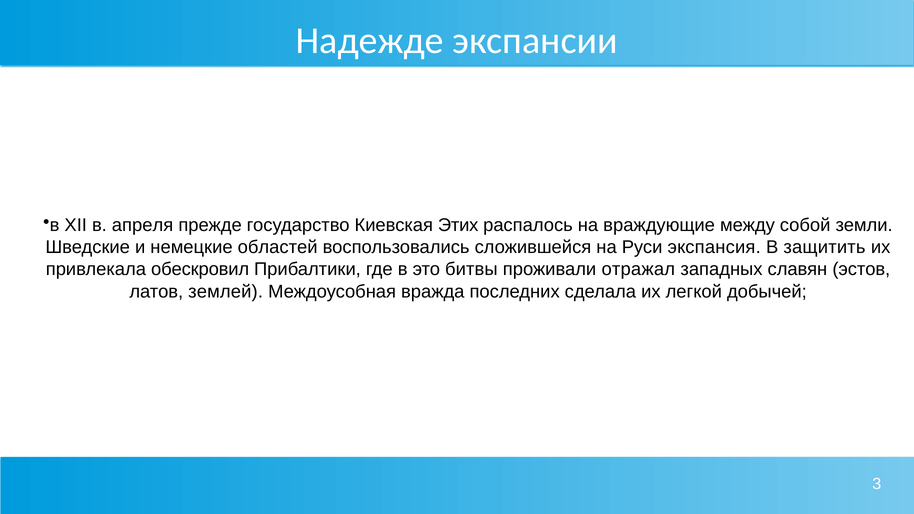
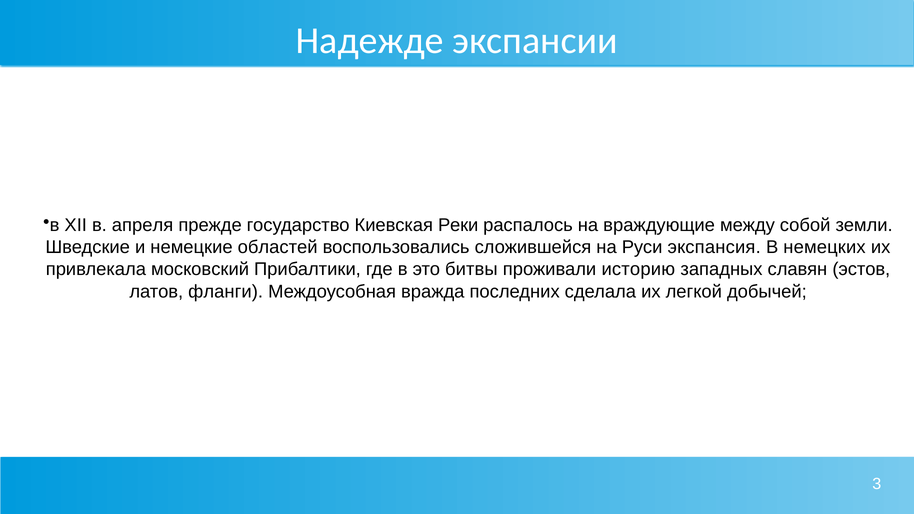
Этих: Этих -> Реки
защитить: защитить -> немецких
обескровил: обескровил -> московский
отражал: отражал -> историю
землей: землей -> фланги
